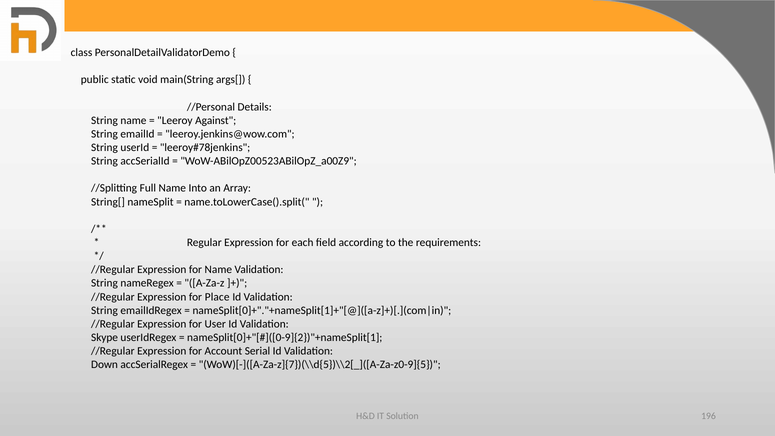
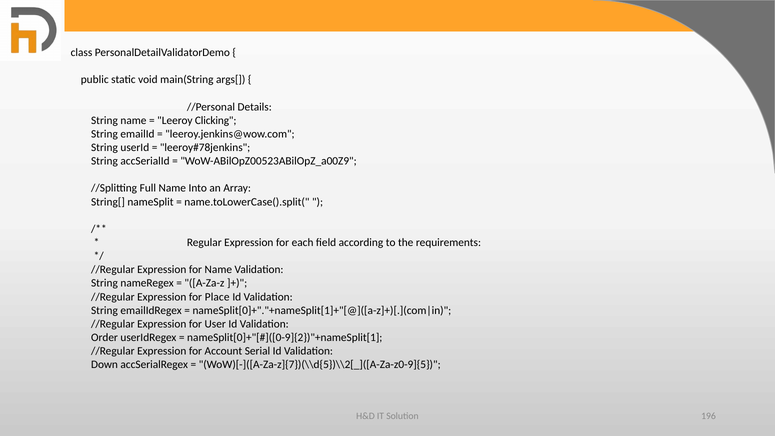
Against: Against -> Clicking
Skype: Skype -> Order
